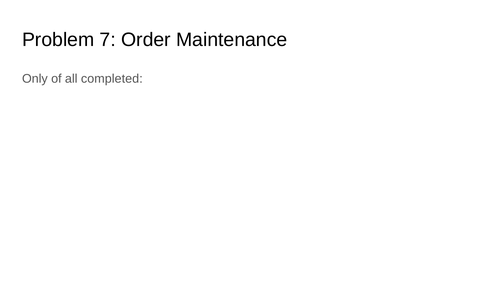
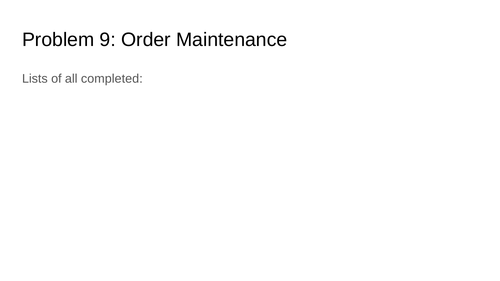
7: 7 -> 9
Only: Only -> Lists
